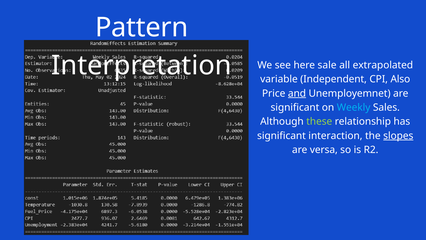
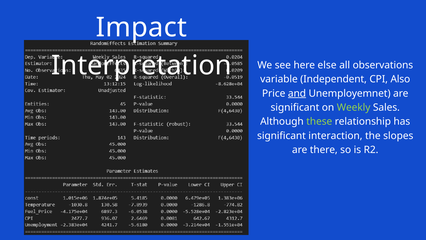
Pattern: Pattern -> Impact
sale: sale -> else
extrapolated: extrapolated -> observations
Weekly colour: light blue -> light green
slopes underline: present -> none
versa: versa -> there
